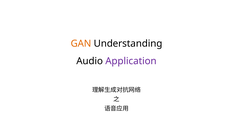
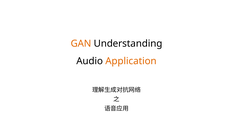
Application colour: purple -> orange
